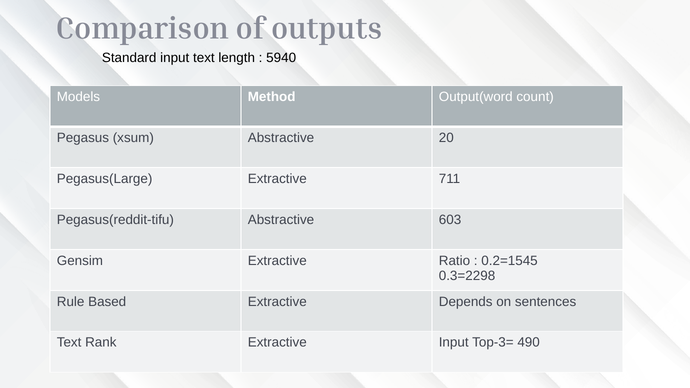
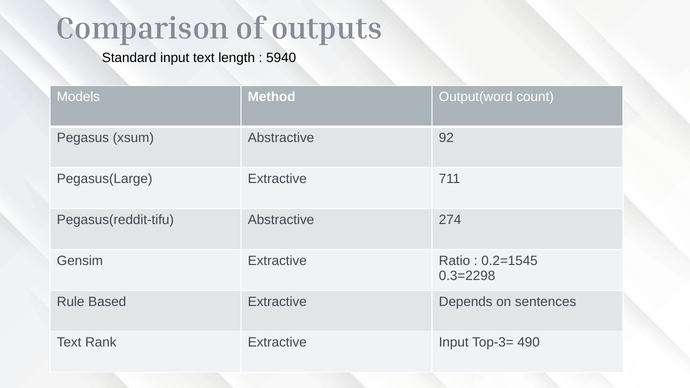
20: 20 -> 92
603: 603 -> 274
